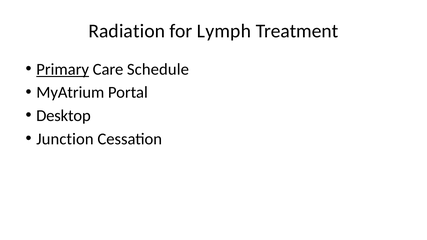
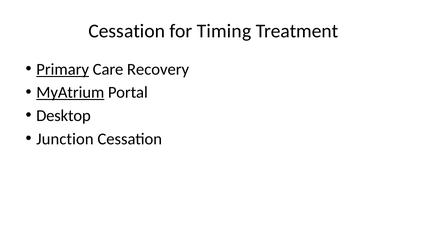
Radiation at (127, 31): Radiation -> Cessation
Lymph: Lymph -> Timing
Schedule: Schedule -> Recovery
MyAtrium underline: none -> present
